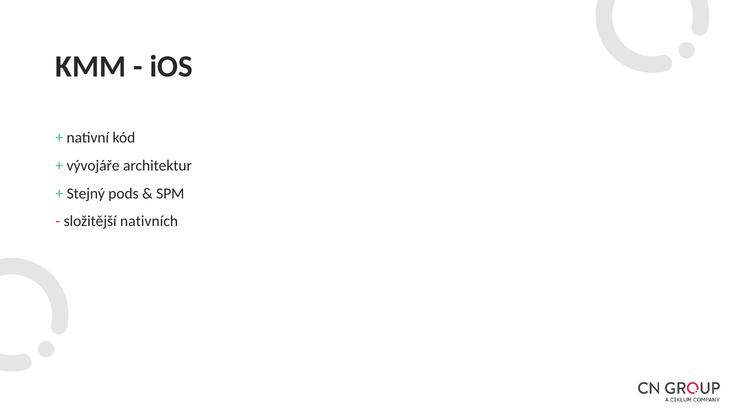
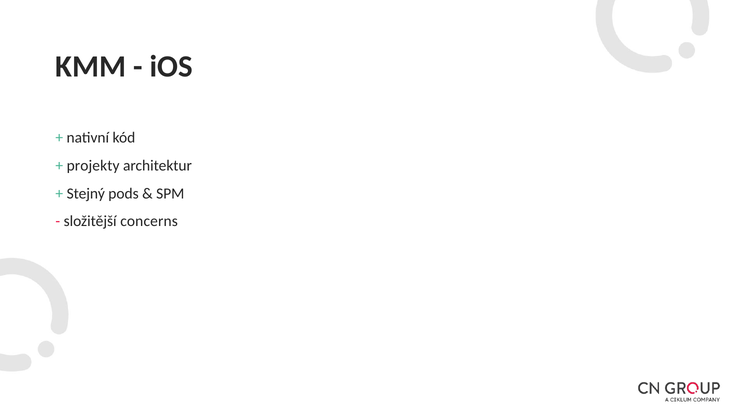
vývojáře: vývojáře -> projekty
nativních: nativních -> concerns
